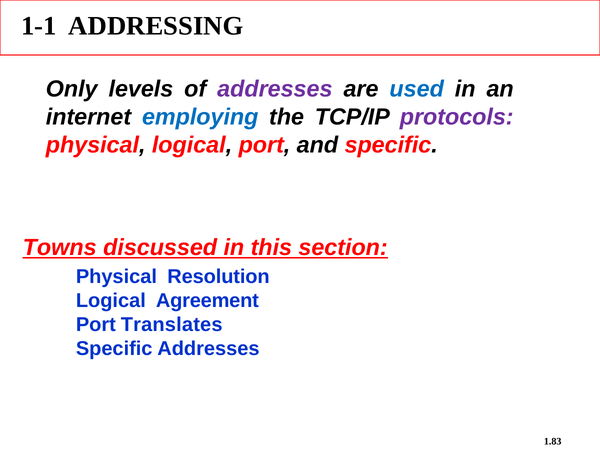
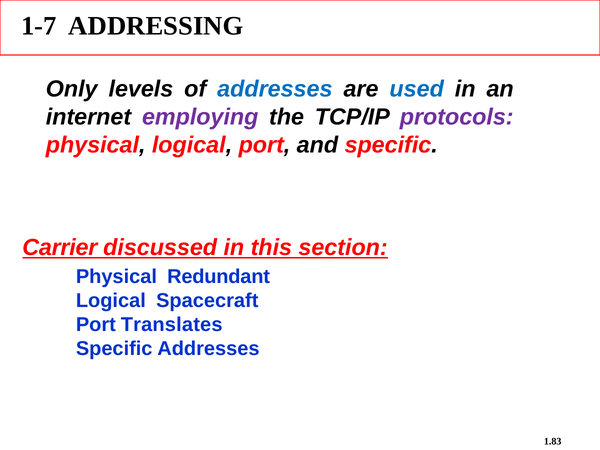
1-1: 1-1 -> 1-7
addresses at (275, 89) colour: purple -> blue
employing colour: blue -> purple
Towns: Towns -> Carrier
Resolution: Resolution -> Redundant
Agreement: Agreement -> Spacecraft
